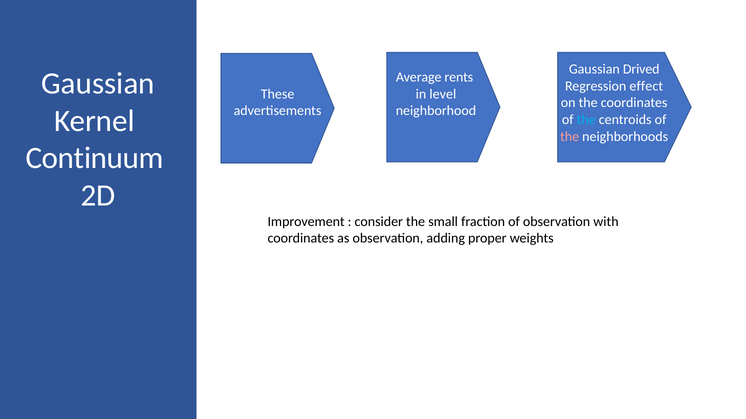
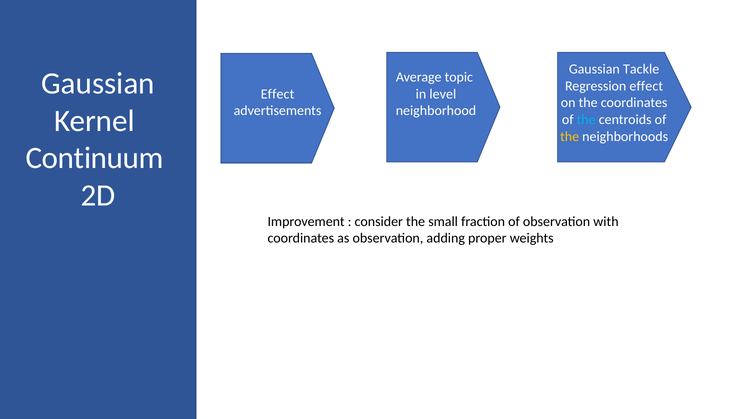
Drived: Drived -> Tackle
rents: rents -> topic
These at (278, 94): These -> Effect
the at (570, 137) colour: pink -> yellow
